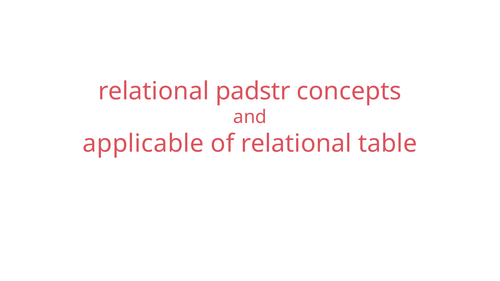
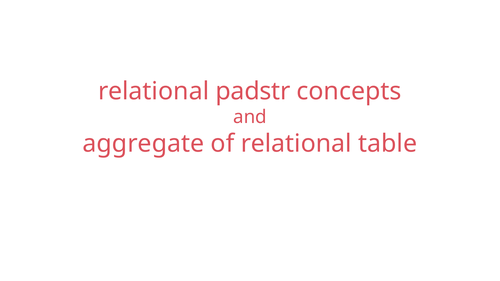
applicable: applicable -> aggregate
